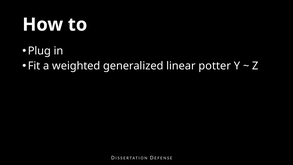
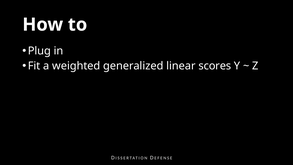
potter: potter -> scores
